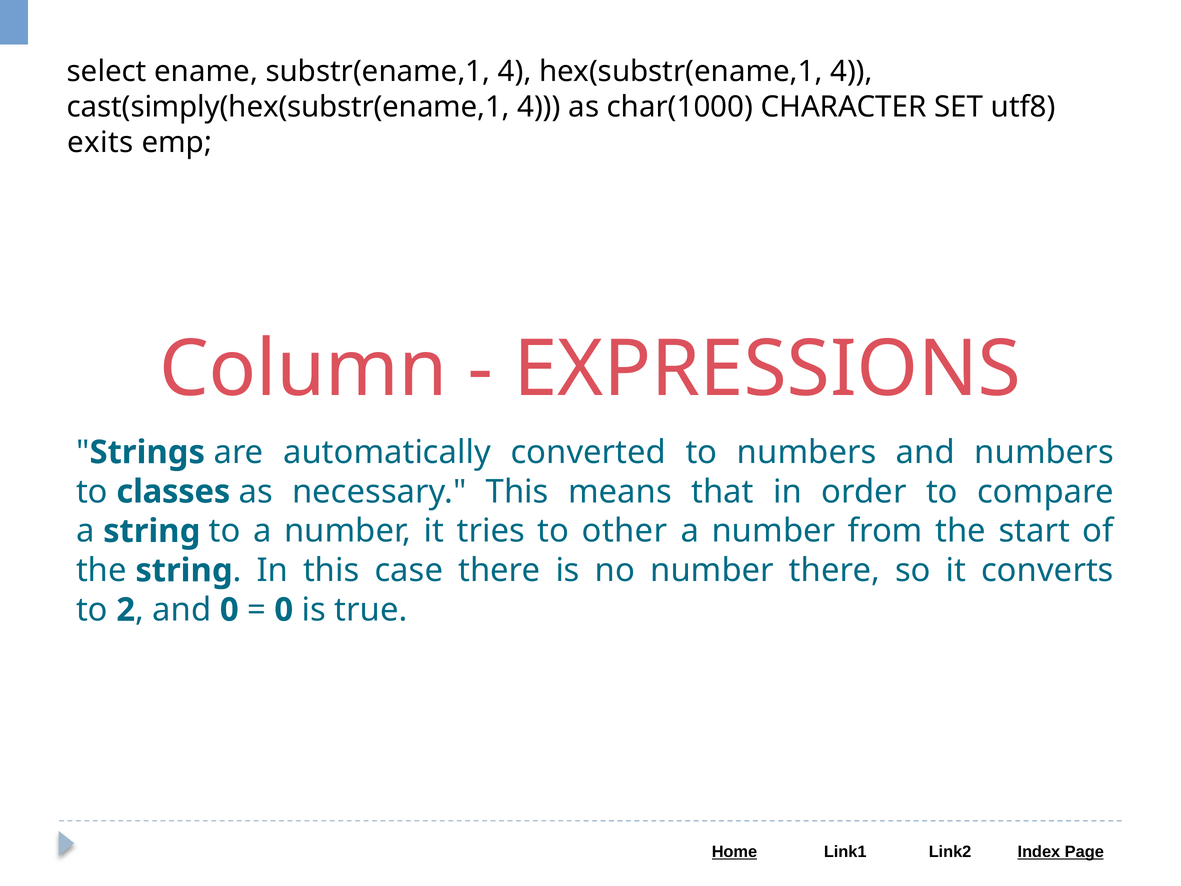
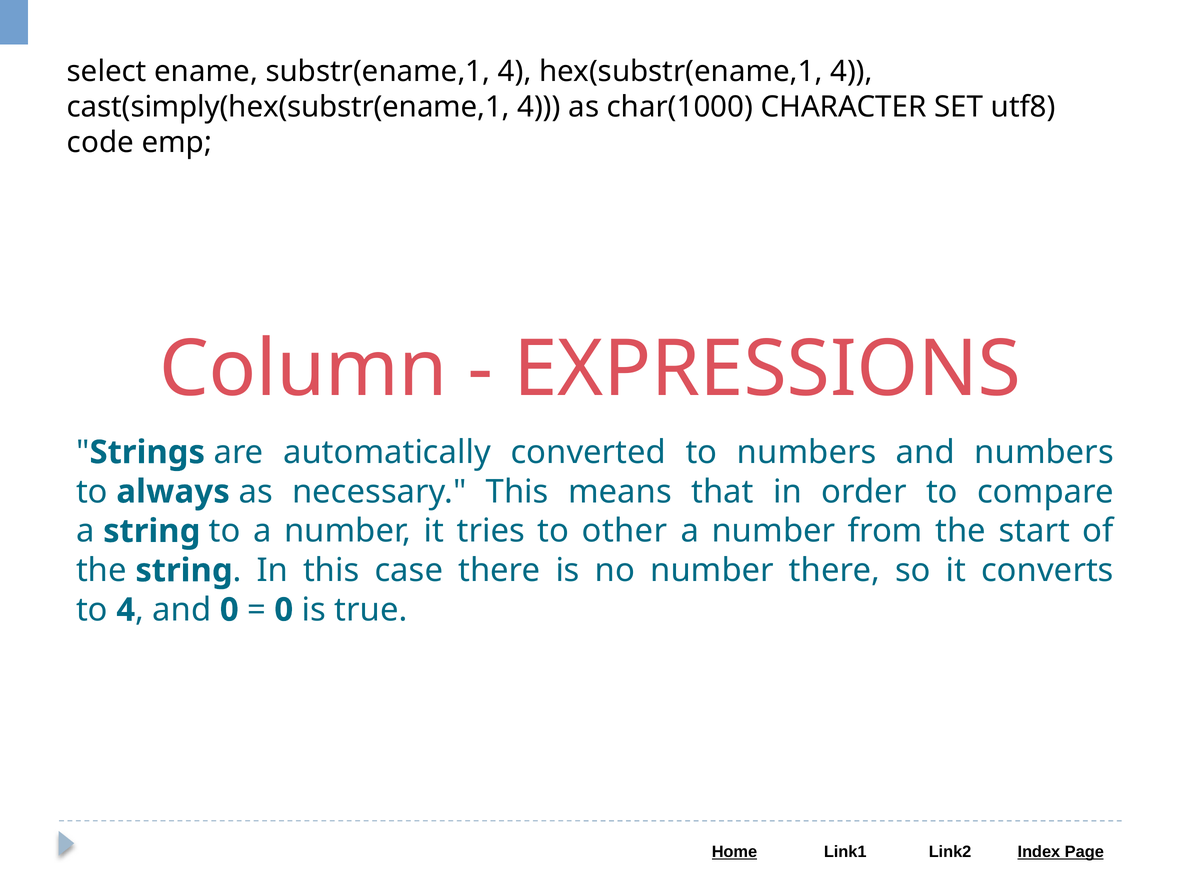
exits: exits -> code
classes: classes -> always
to 2: 2 -> 4
